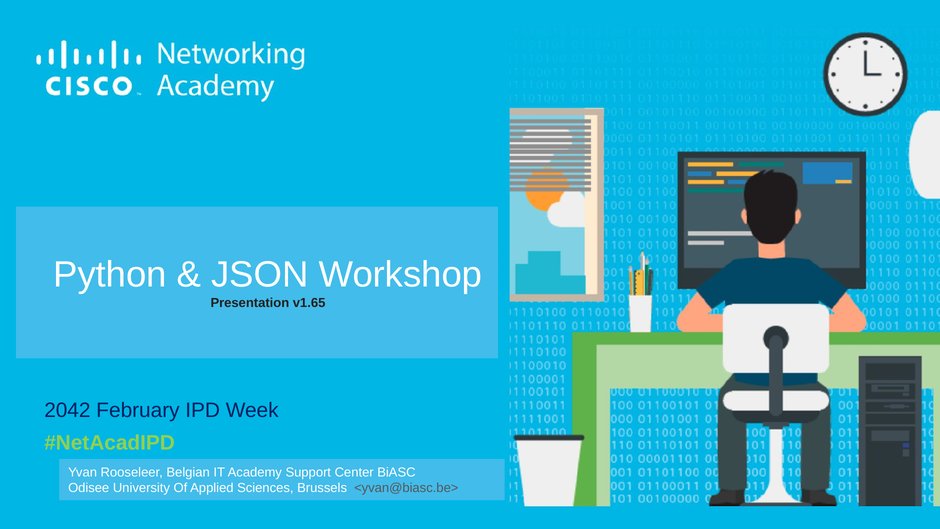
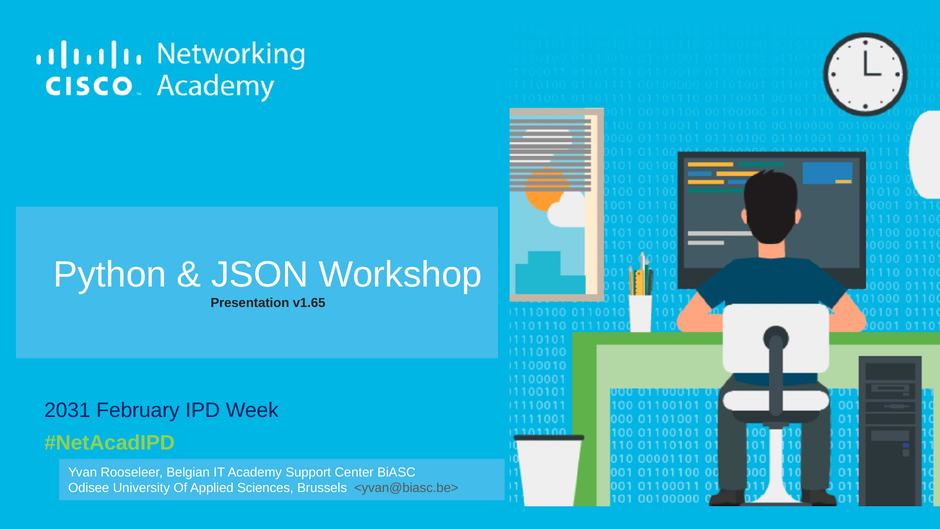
2042: 2042 -> 2031
